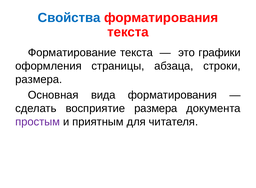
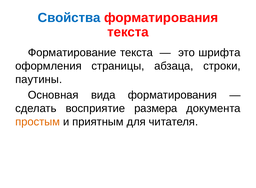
графики: графики -> шрифта
размера at (39, 79): размера -> паутины
простым colour: purple -> orange
